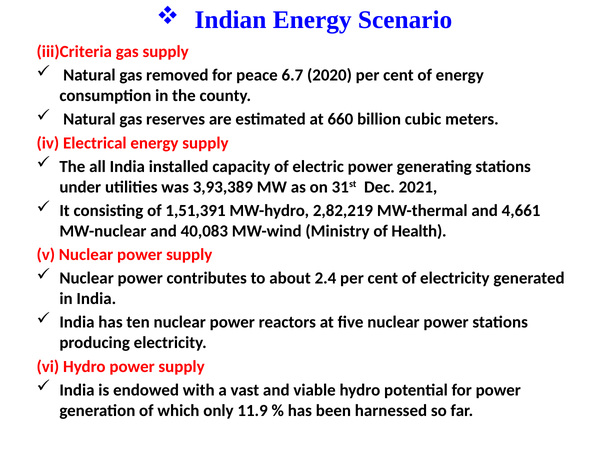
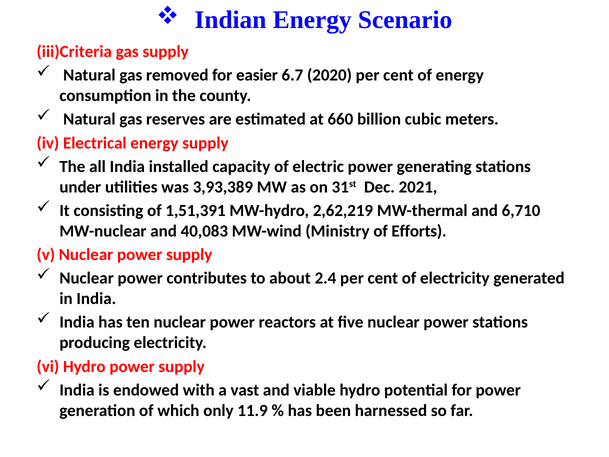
peace: peace -> easier
2,82,219: 2,82,219 -> 2,62,219
4,661: 4,661 -> 6,710
Health: Health -> Efforts
